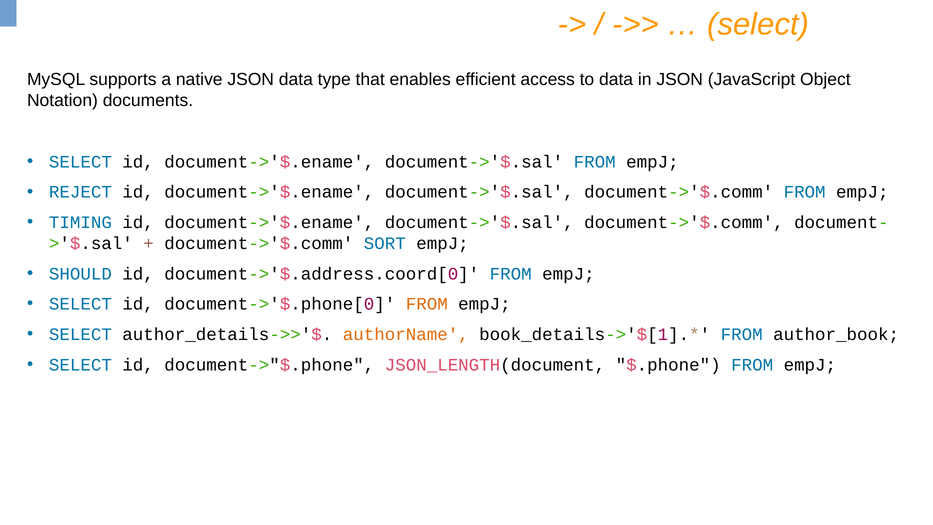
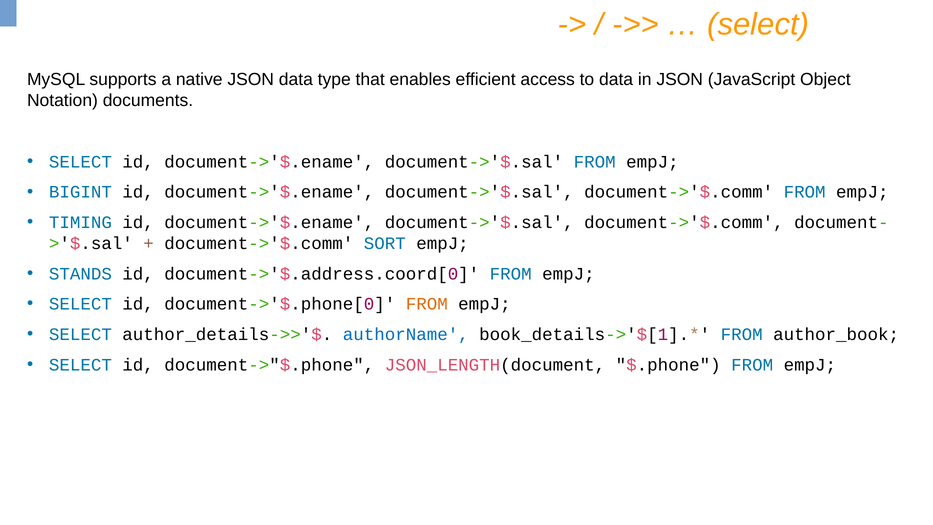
REJECT: REJECT -> BIGINT
SHOULD: SHOULD -> STANDS
authorName colour: orange -> blue
